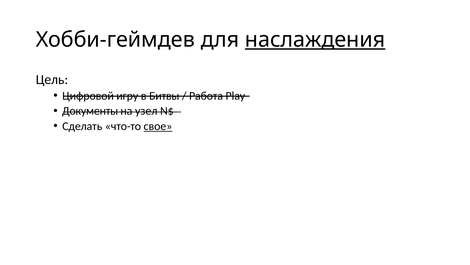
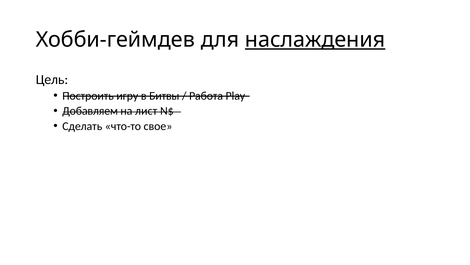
Цифровой: Цифровой -> Построить
Документы: Документы -> Добавляем
узел: узел -> лист
свое underline: present -> none
